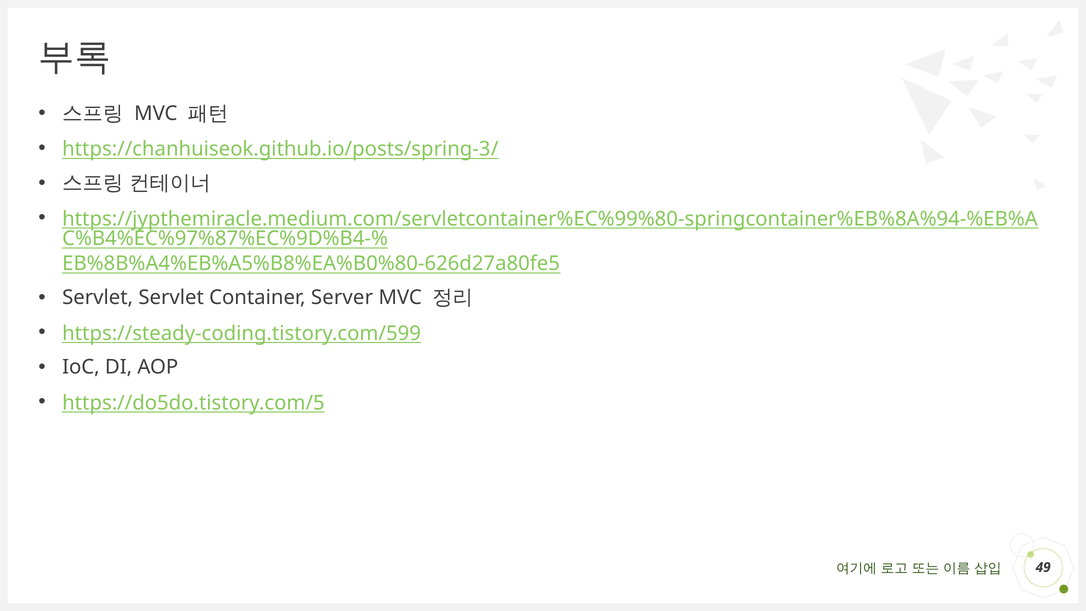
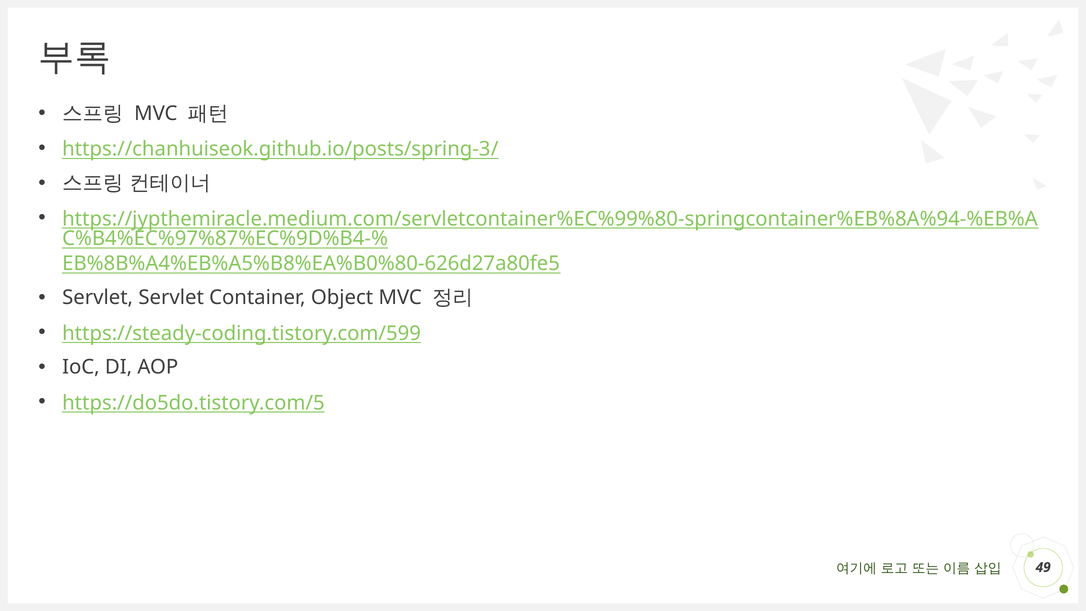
Server: Server -> Object
